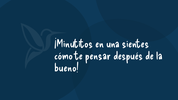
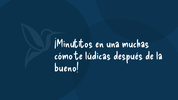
sientes: sientes -> muchas
pensar: pensar -> lúdicas
